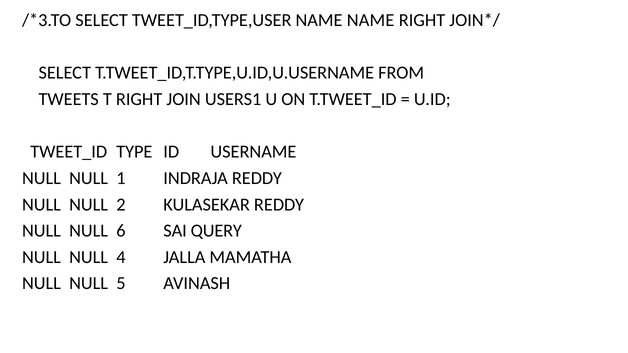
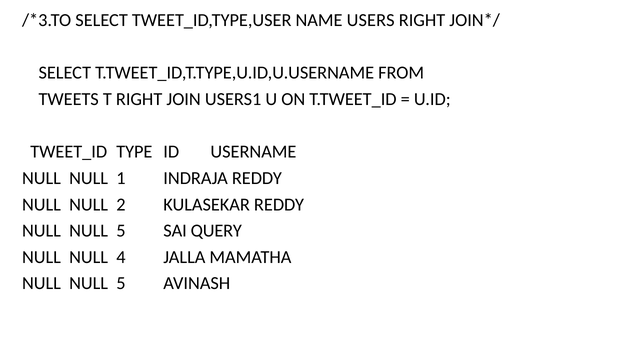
NAME NAME: NAME -> USERS
6 at (121, 231): 6 -> 5
